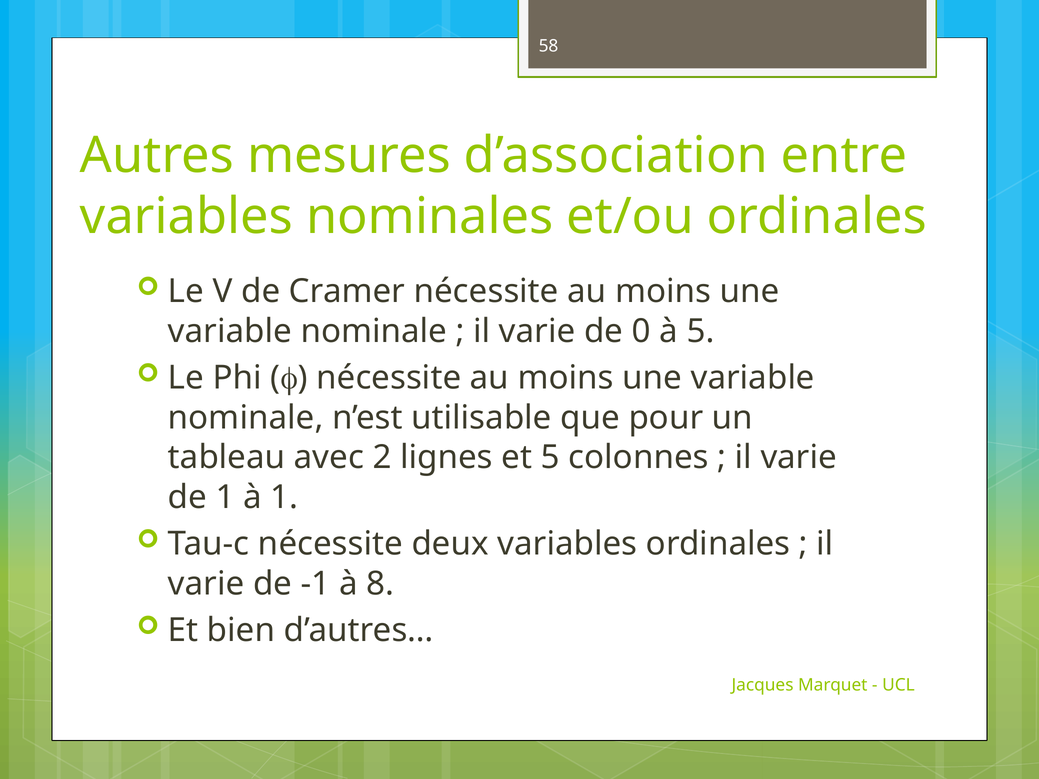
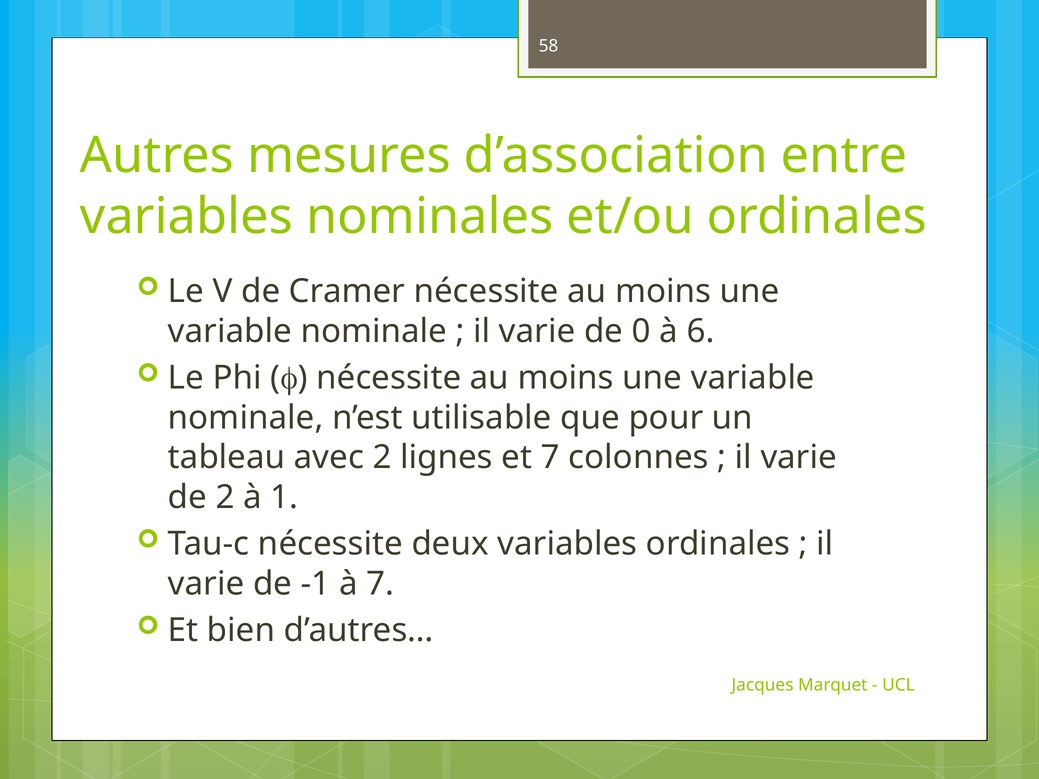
à 5: 5 -> 6
et 5: 5 -> 7
de 1: 1 -> 2
à 8: 8 -> 7
